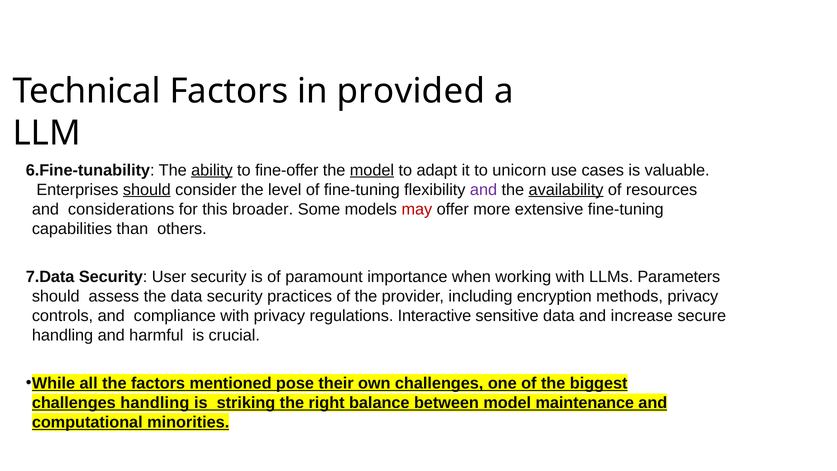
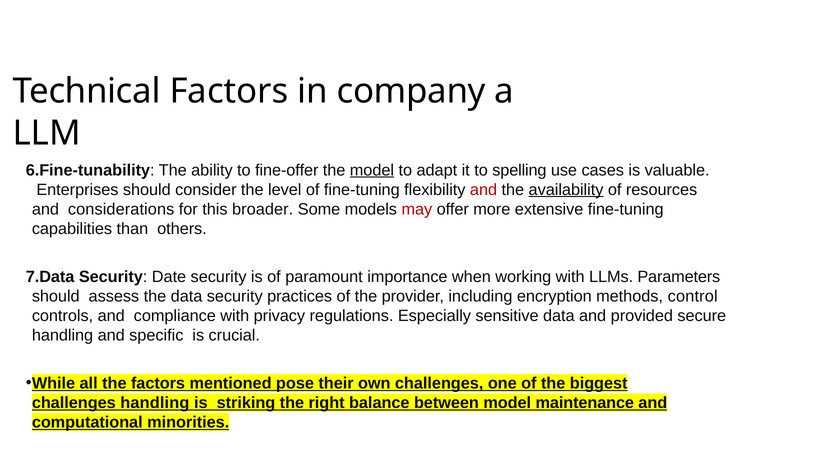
provided: provided -> company
ability underline: present -> none
unicorn: unicorn -> spelling
should at (147, 190) underline: present -> none
and at (484, 190) colour: purple -> red
User: User -> Date
methods privacy: privacy -> control
Interactive: Interactive -> Especially
increase: increase -> provided
harmful: harmful -> specific
